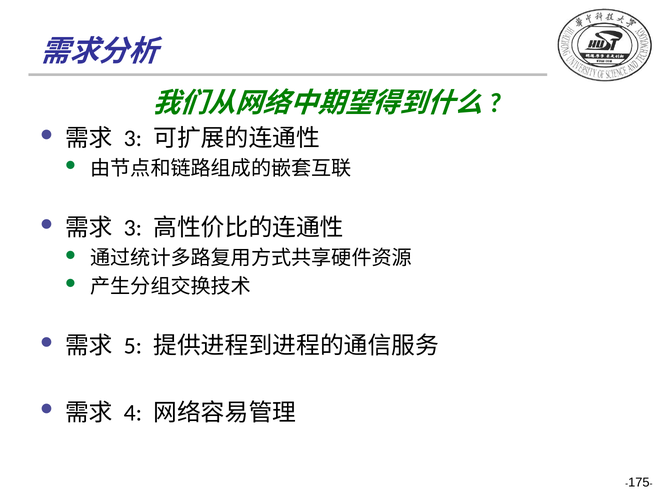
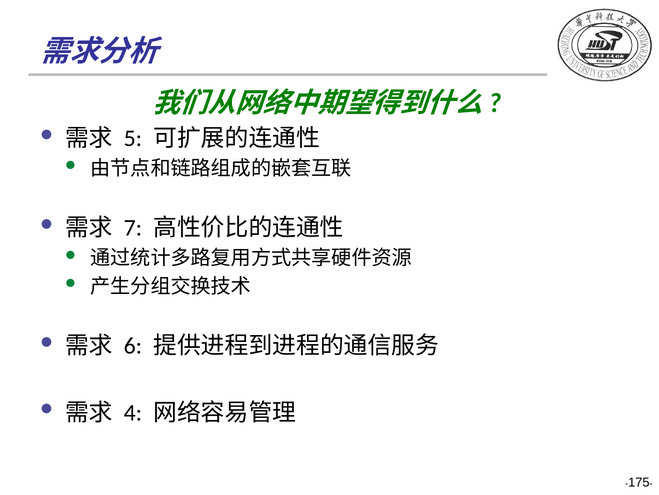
3 at (133, 138): 3 -> 5
3 at (133, 228): 3 -> 7
5: 5 -> 6
